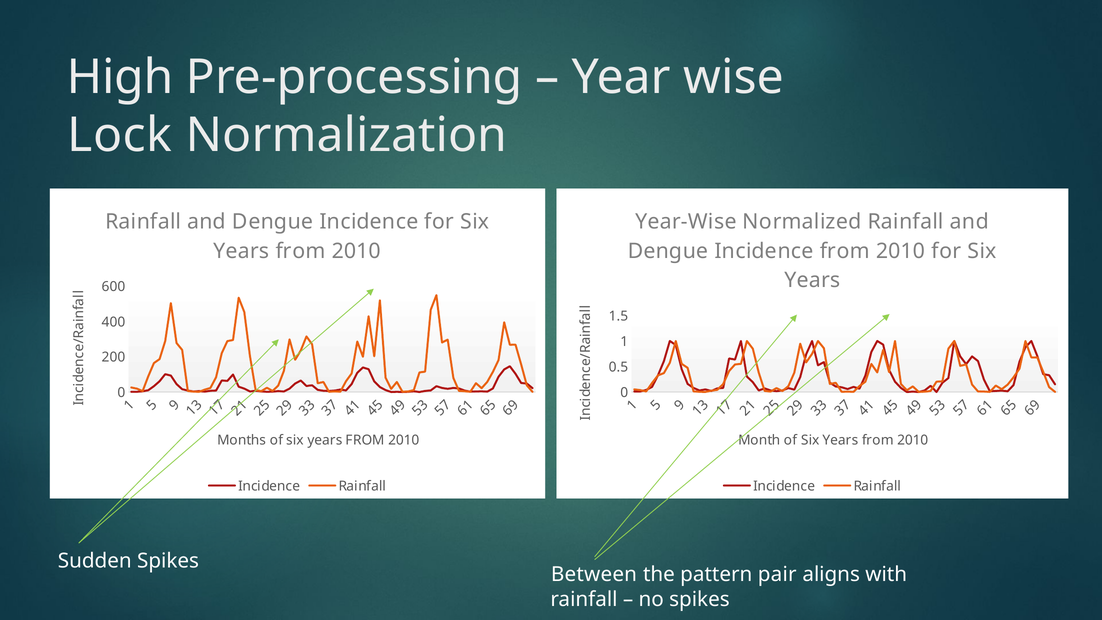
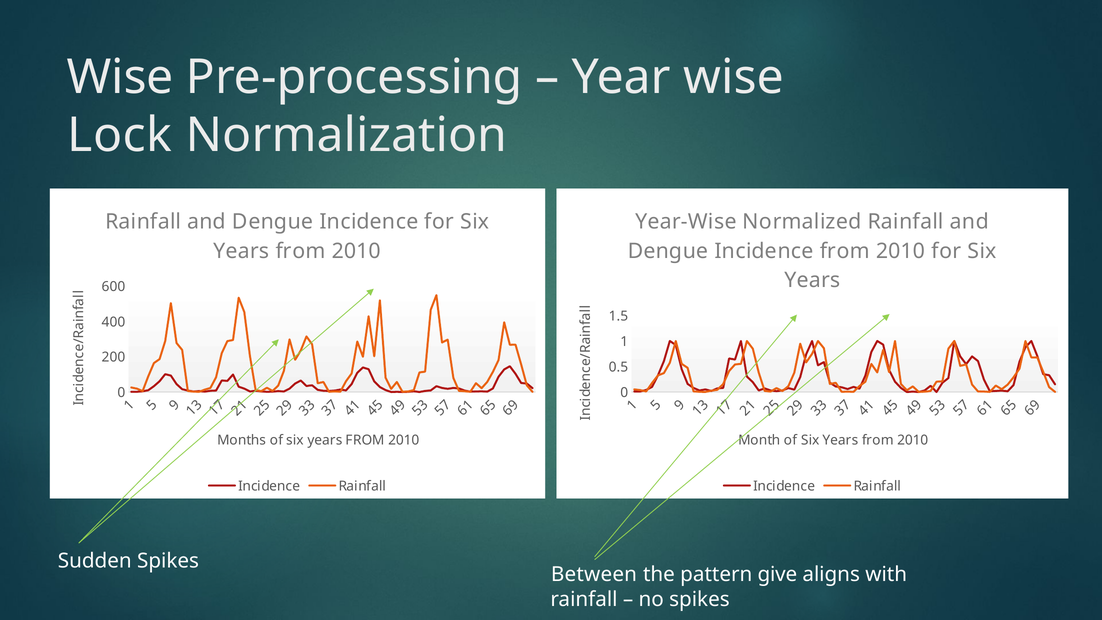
High at (120, 77): High -> Wise
pair: pair -> give
